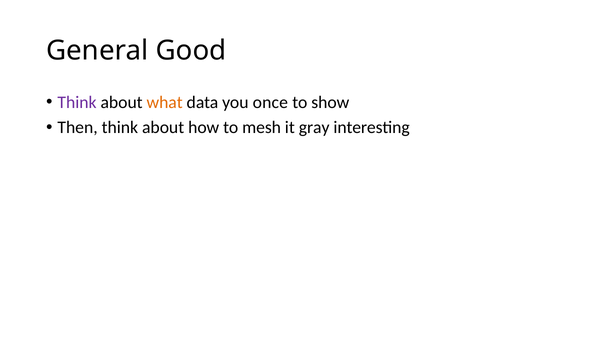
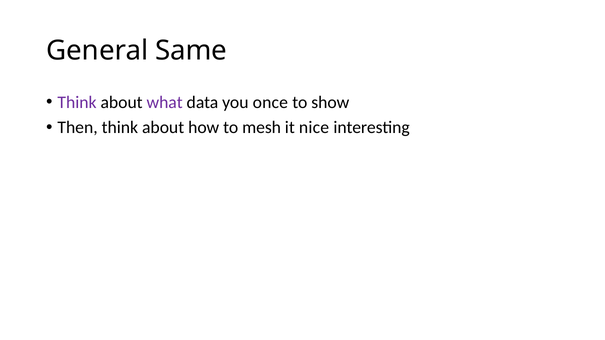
Good: Good -> Same
what colour: orange -> purple
gray: gray -> nice
